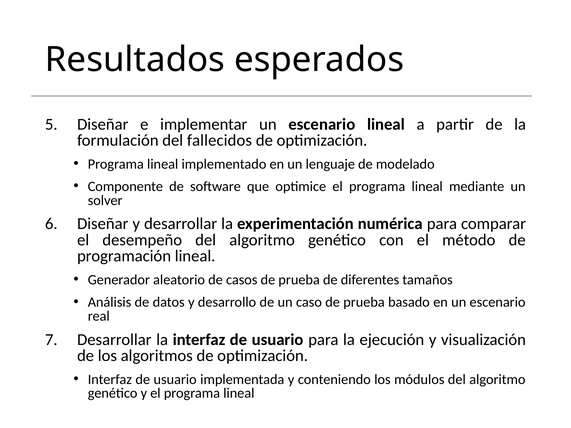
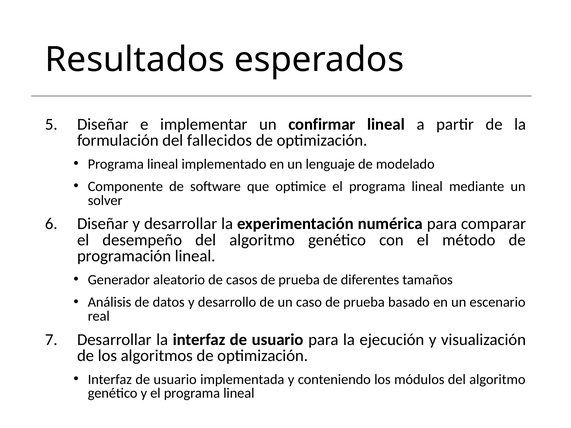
implementar un escenario: escenario -> confirmar
